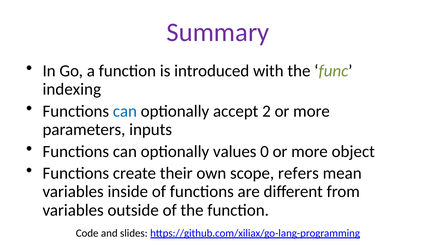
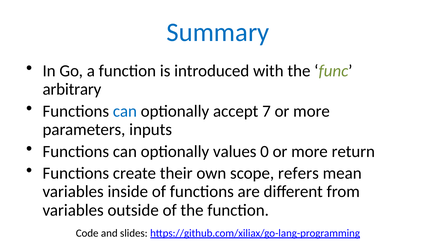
Summary colour: purple -> blue
indexing: indexing -> arbitrary
2: 2 -> 7
object: object -> return
